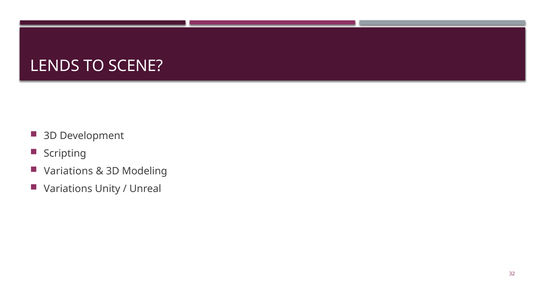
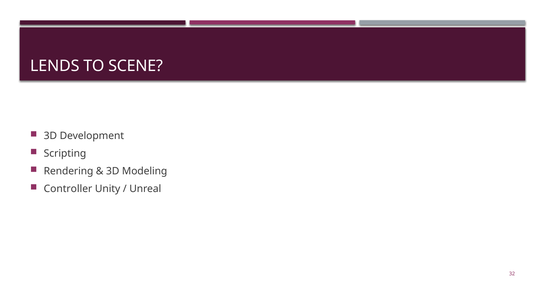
Variations at (68, 172): Variations -> Rendering
Variations at (68, 189): Variations -> Controller
